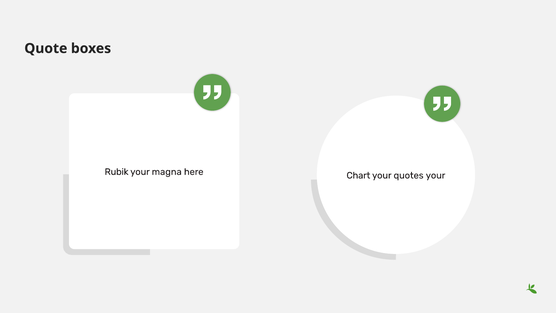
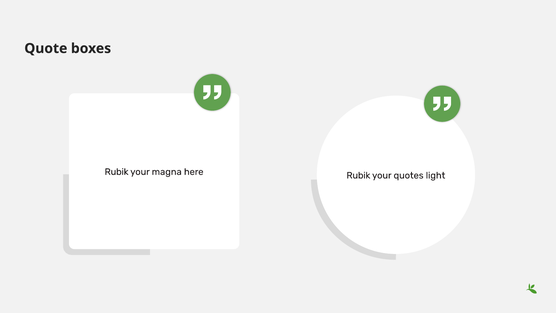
here Chart: Chart -> Rubik
quotes your: your -> light
